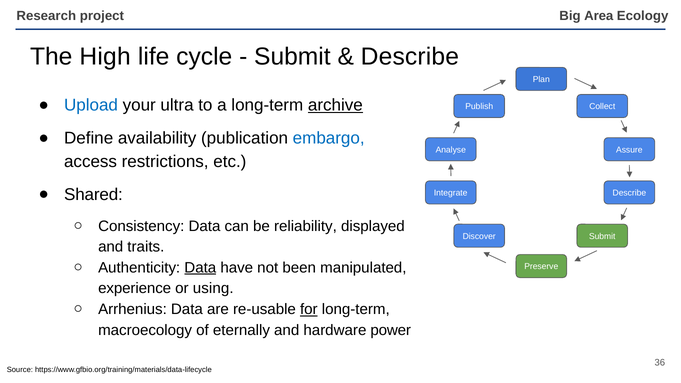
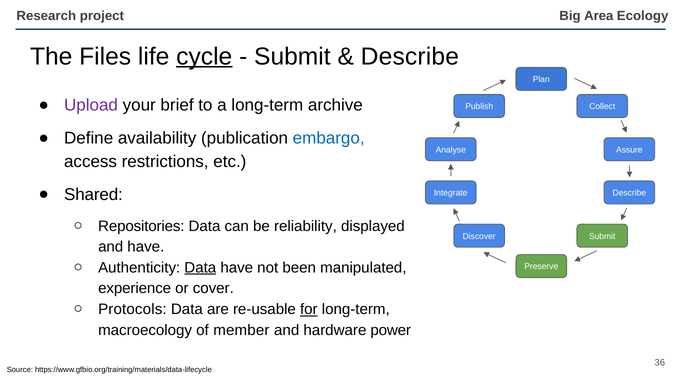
High: High -> Files
cycle underline: none -> present
Upload colour: blue -> purple
ultra: ultra -> brief
archive underline: present -> none
Consistency: Consistency -> Repositories
and traits: traits -> have
using: using -> cover
Arrhenius: Arrhenius -> Protocols
eternally: eternally -> member
